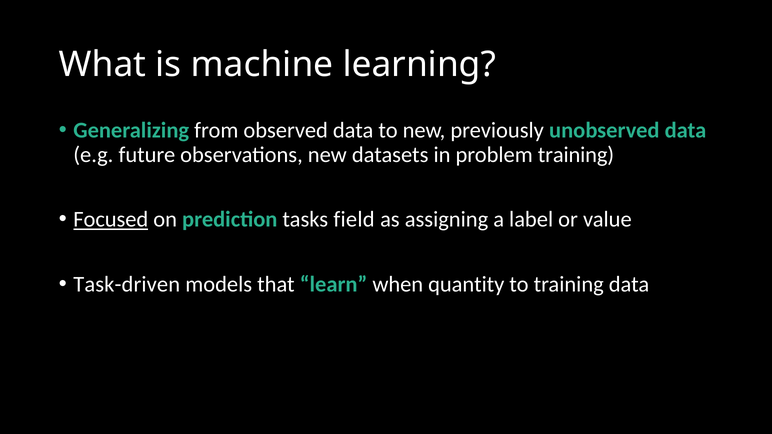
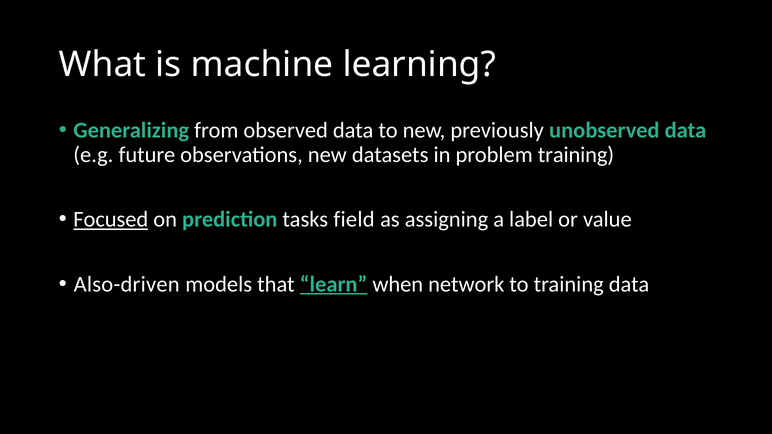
Task-driven: Task-driven -> Also-driven
learn underline: none -> present
quantity: quantity -> network
